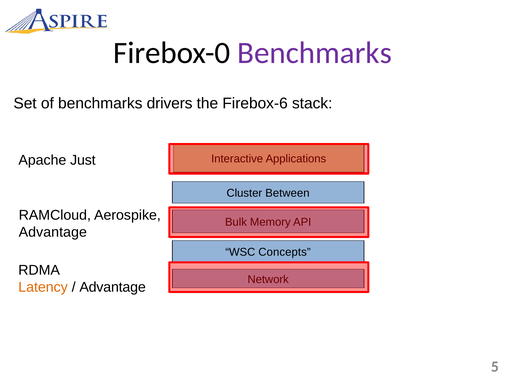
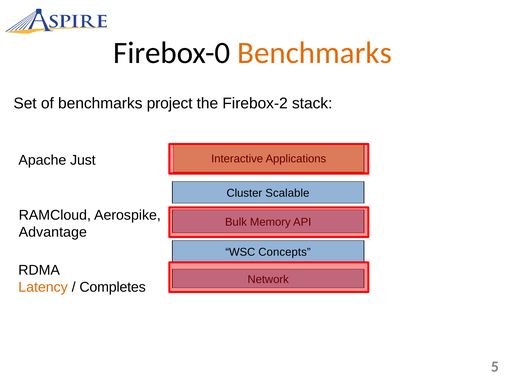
Benchmarks at (315, 53) colour: purple -> orange
drivers: drivers -> project
Firebox-6: Firebox-6 -> Firebox-2
Between: Between -> Scalable
Advantage at (113, 287): Advantage -> Completes
